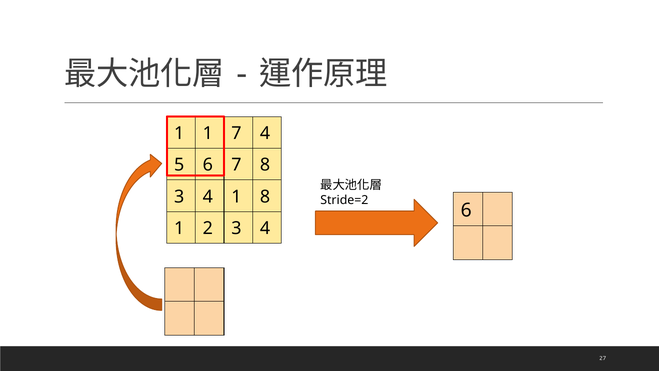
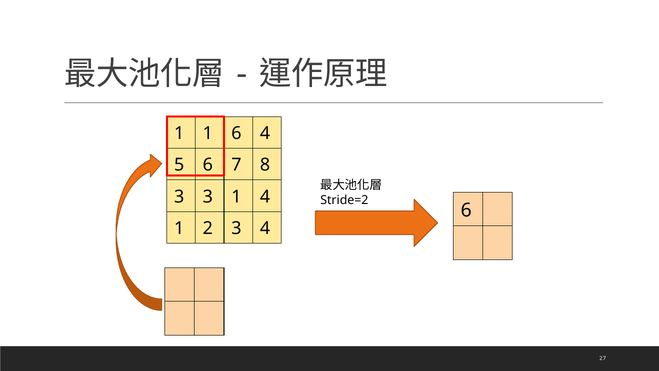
1 7: 7 -> 6
4 at (208, 197): 4 -> 3
1 8: 8 -> 4
